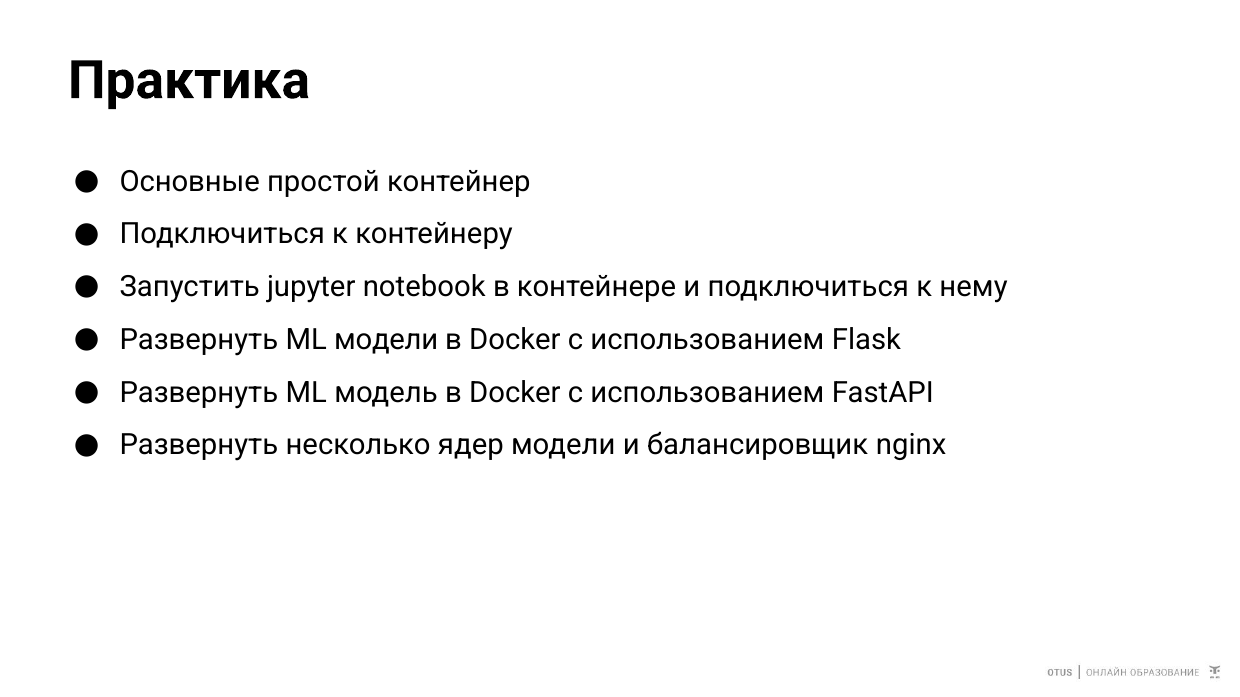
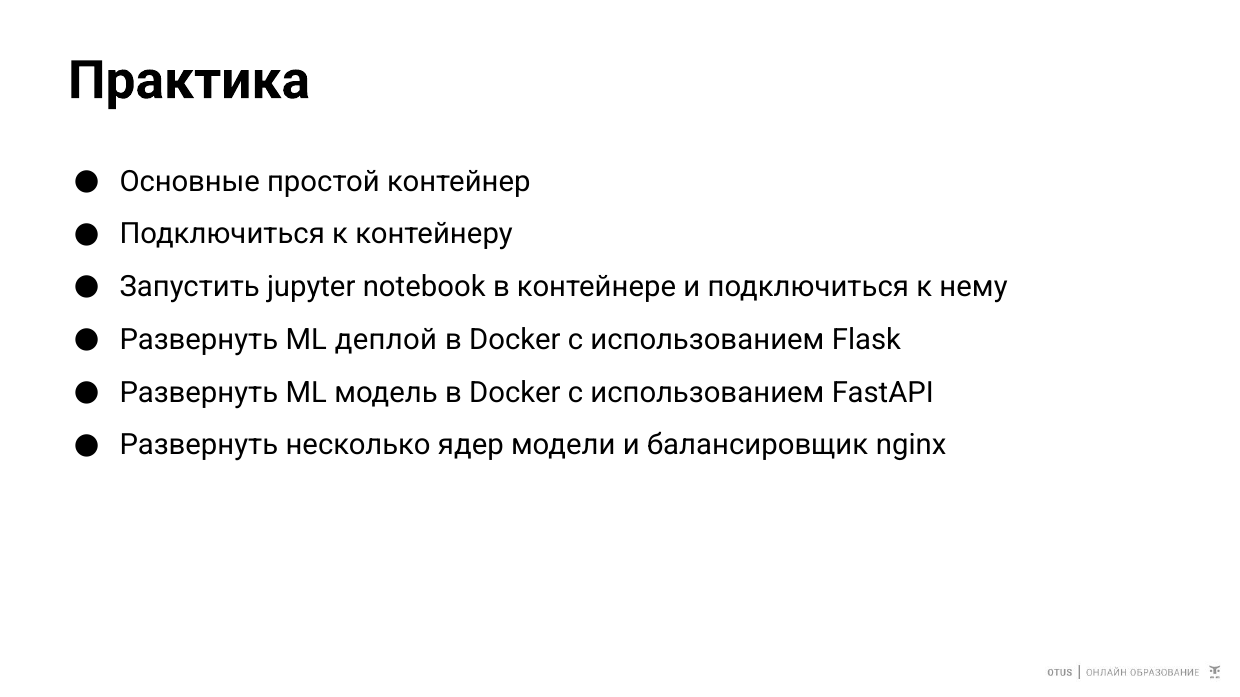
ML модели: модели -> деплой
